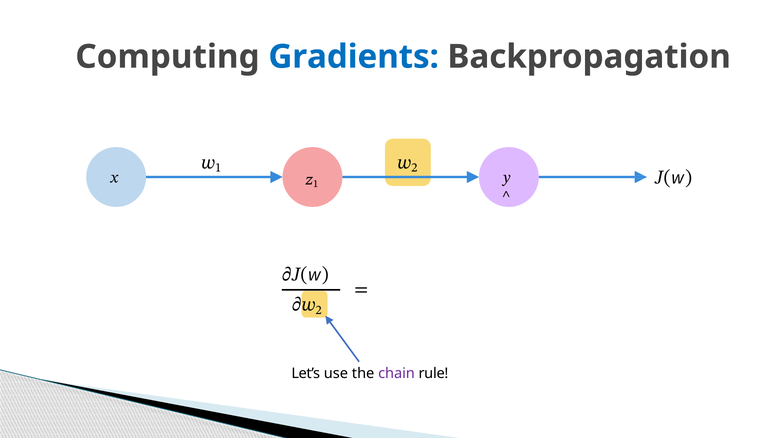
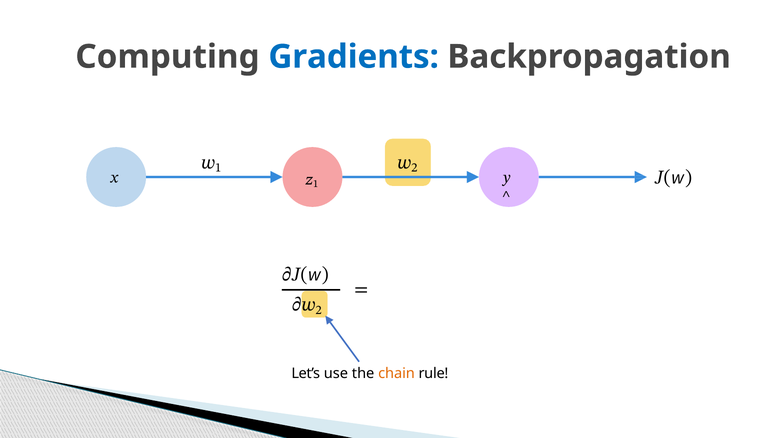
chain colour: purple -> orange
